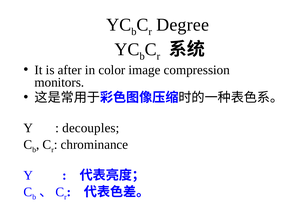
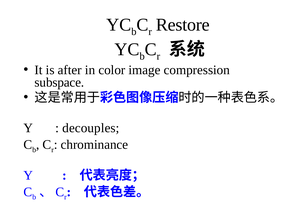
Degree: Degree -> Restore
monitors: monitors -> subspace
